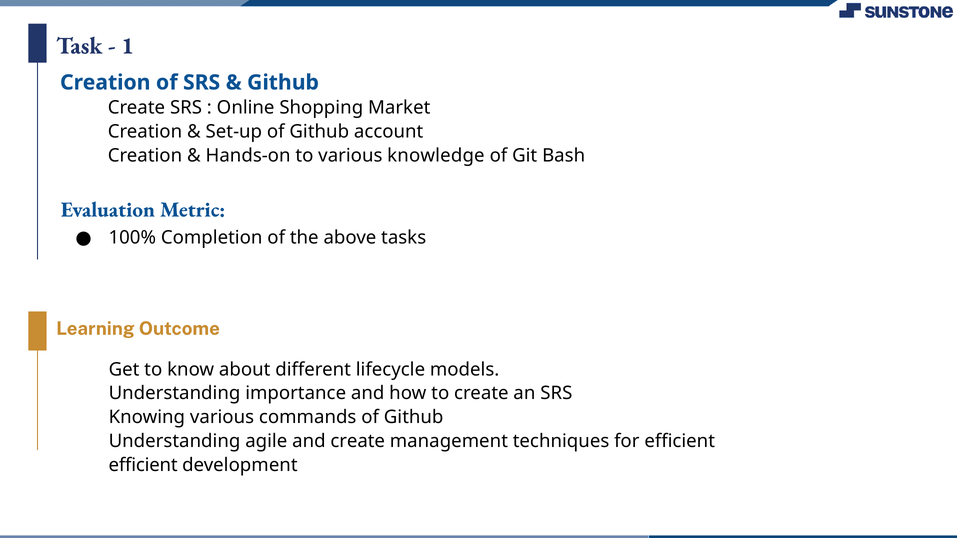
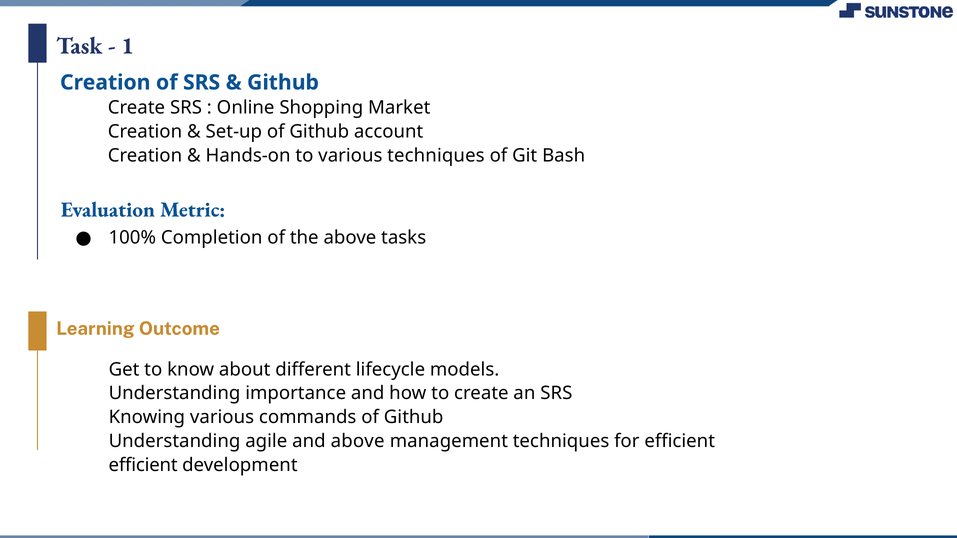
various knowledge: knowledge -> techniques
and create: create -> above
